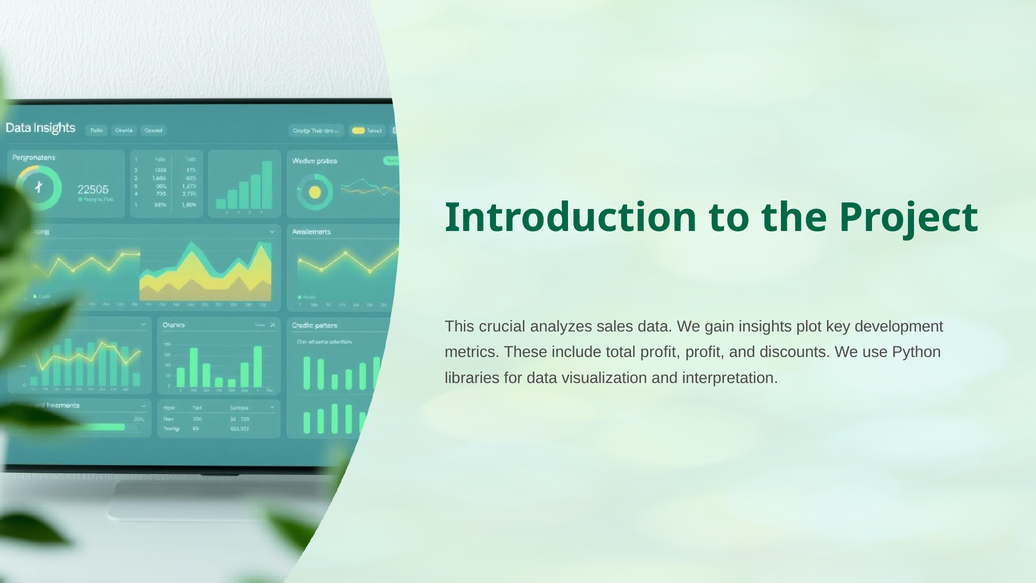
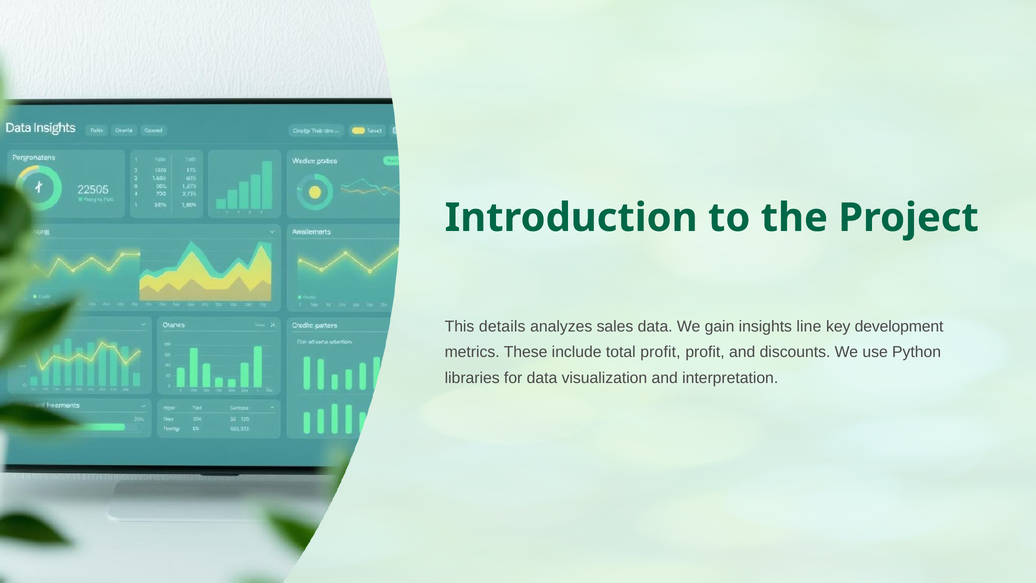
crucial: crucial -> details
plot: plot -> line
